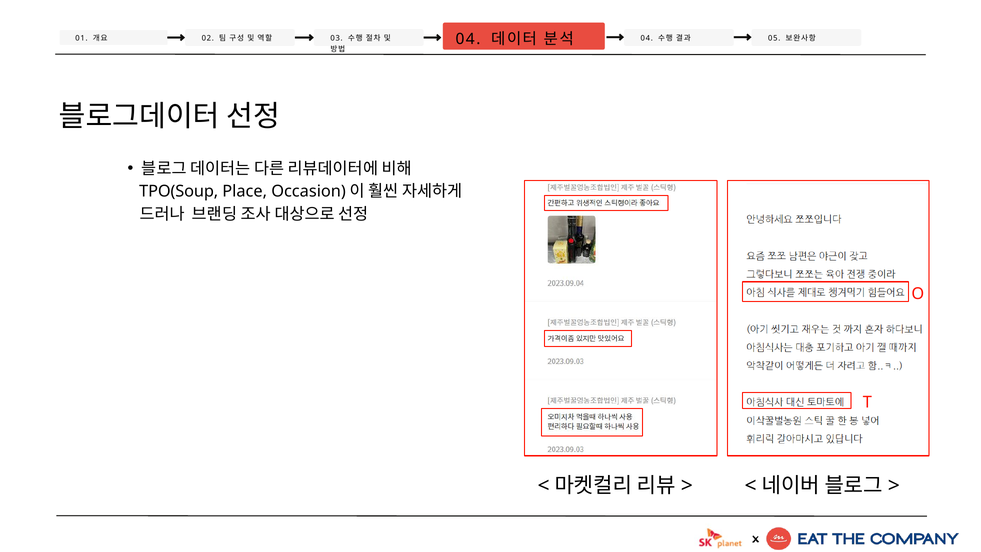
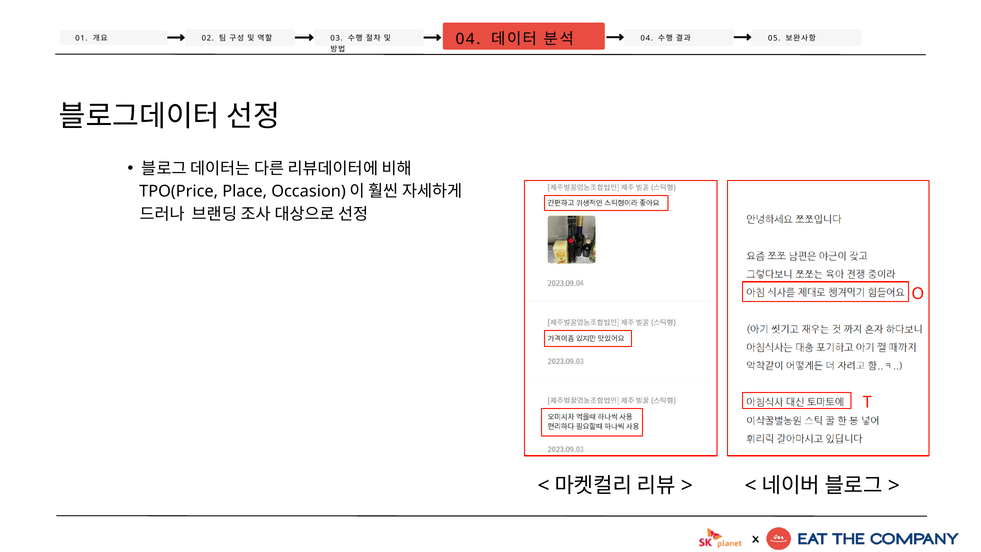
TPO(Soup: TPO(Soup -> TPO(Price
